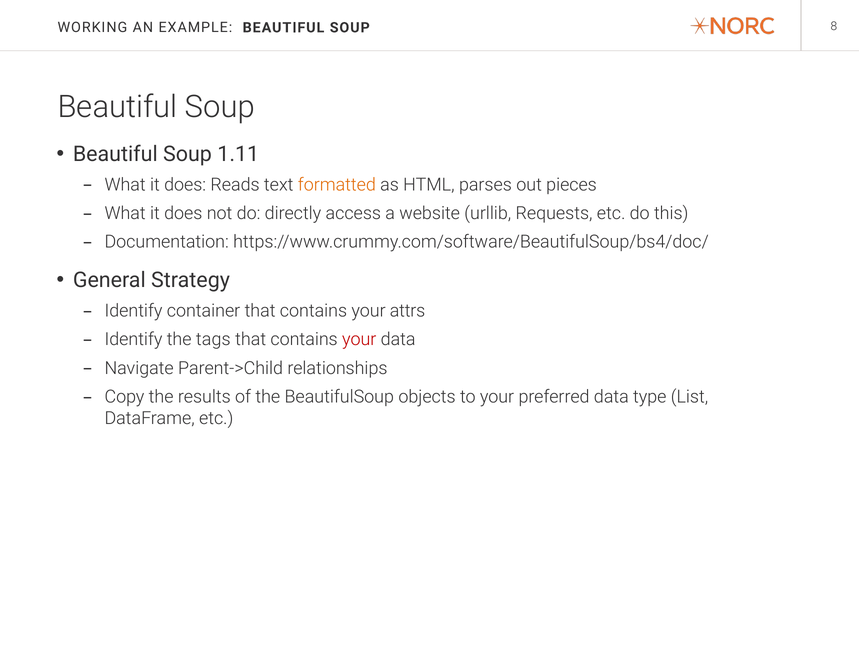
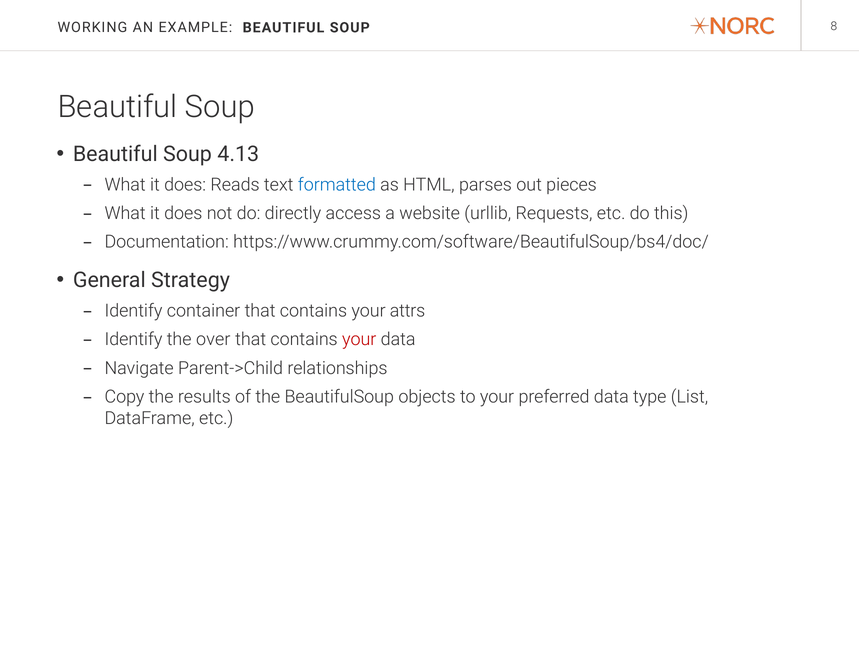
1.11: 1.11 -> 4.13
formatted colour: orange -> blue
tags: tags -> over
